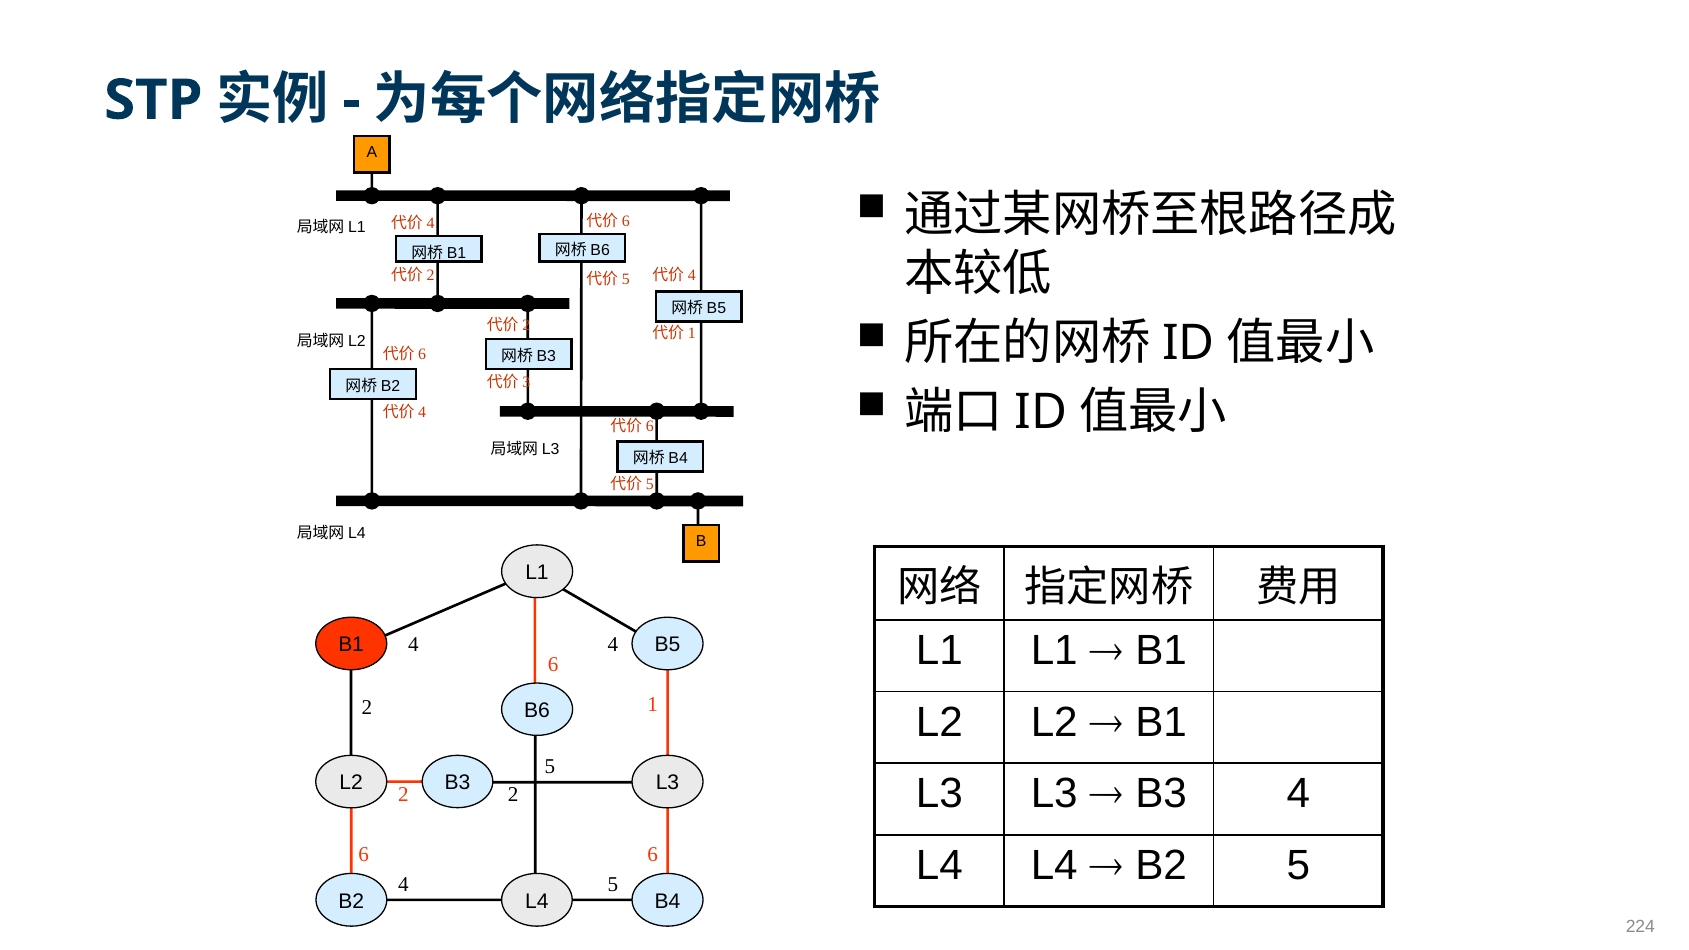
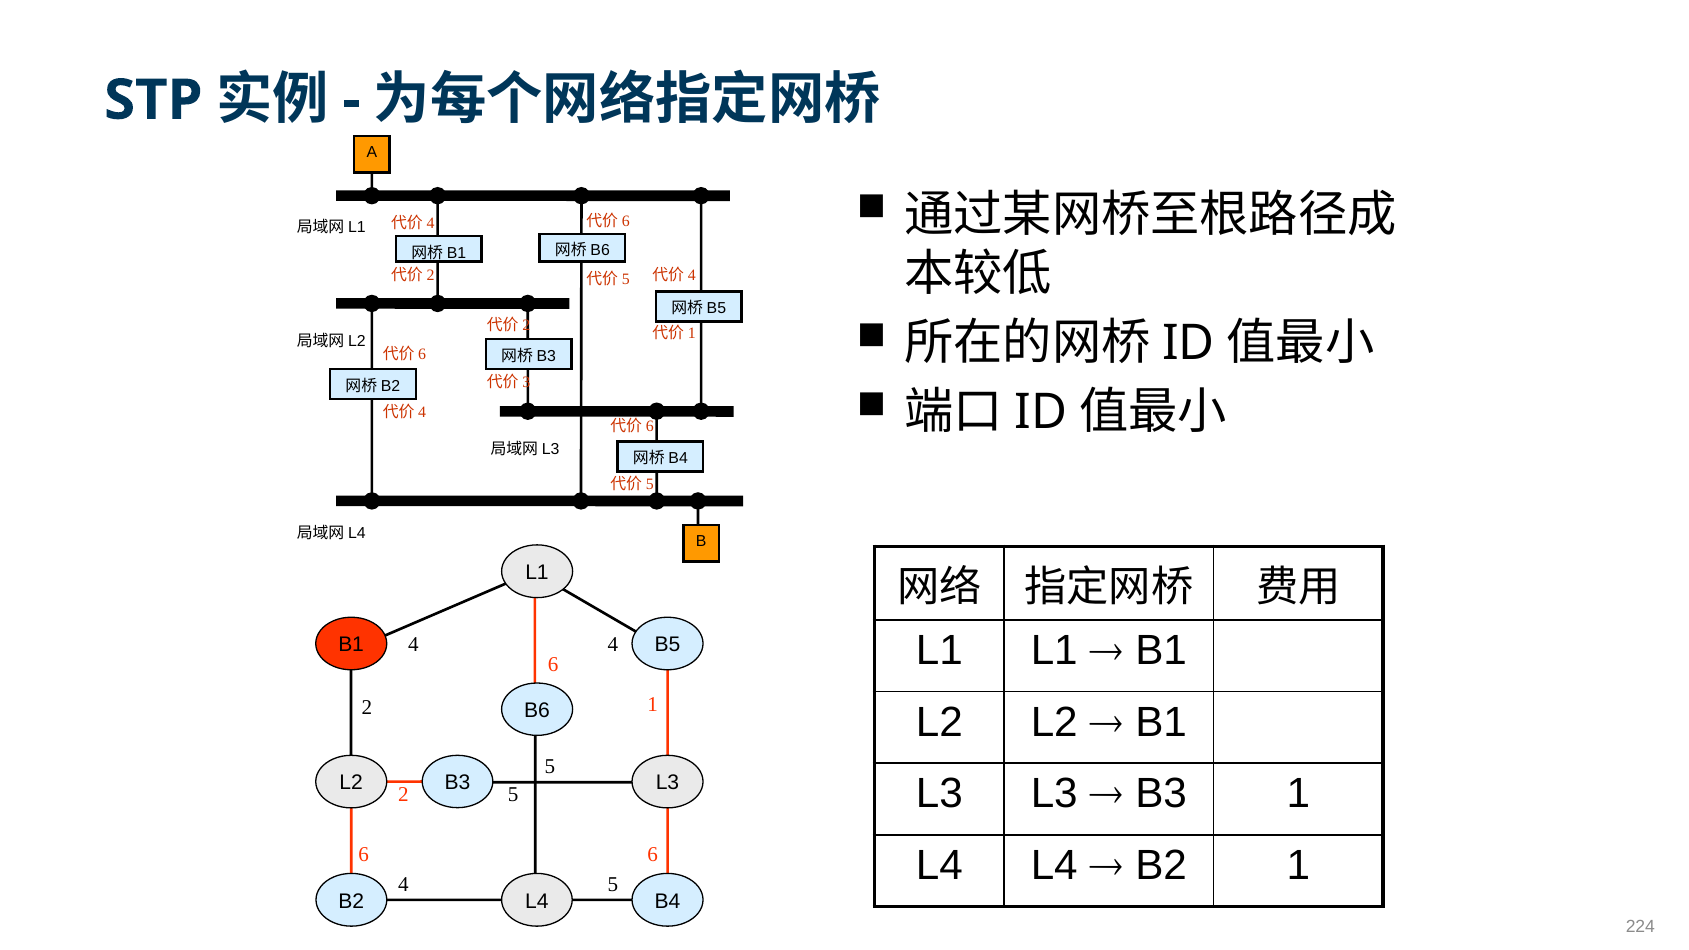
4 at (1298, 794): 4 -> 1
2 at (513, 795): 2 -> 5
B2 5: 5 -> 1
